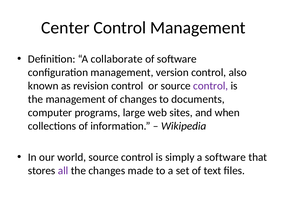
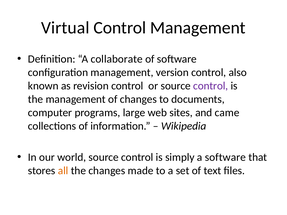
Center: Center -> Virtual
when: when -> came
all colour: purple -> orange
